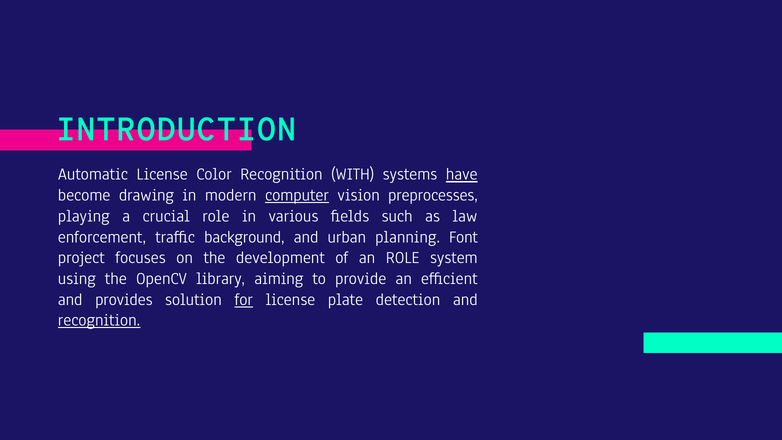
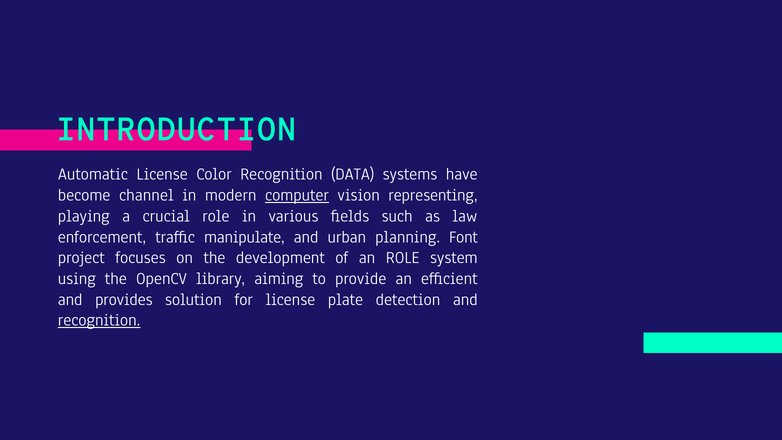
WITH: WITH -> DATA
have underline: present -> none
drawing: drawing -> channel
preprocesses: preprocesses -> representing
background: background -> manipulate
for underline: present -> none
